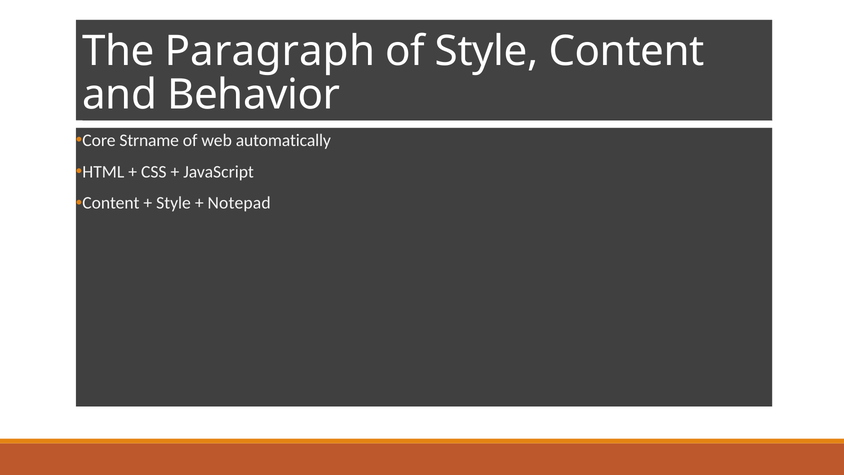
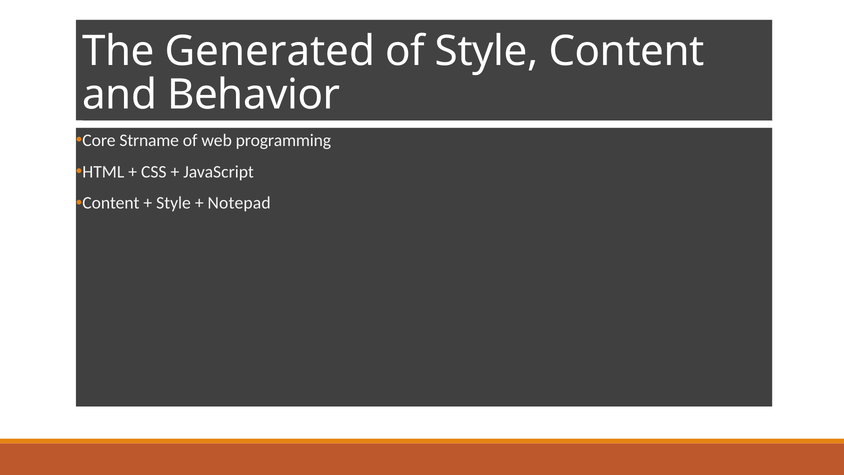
Paragraph: Paragraph -> Generated
automatically: automatically -> programming
